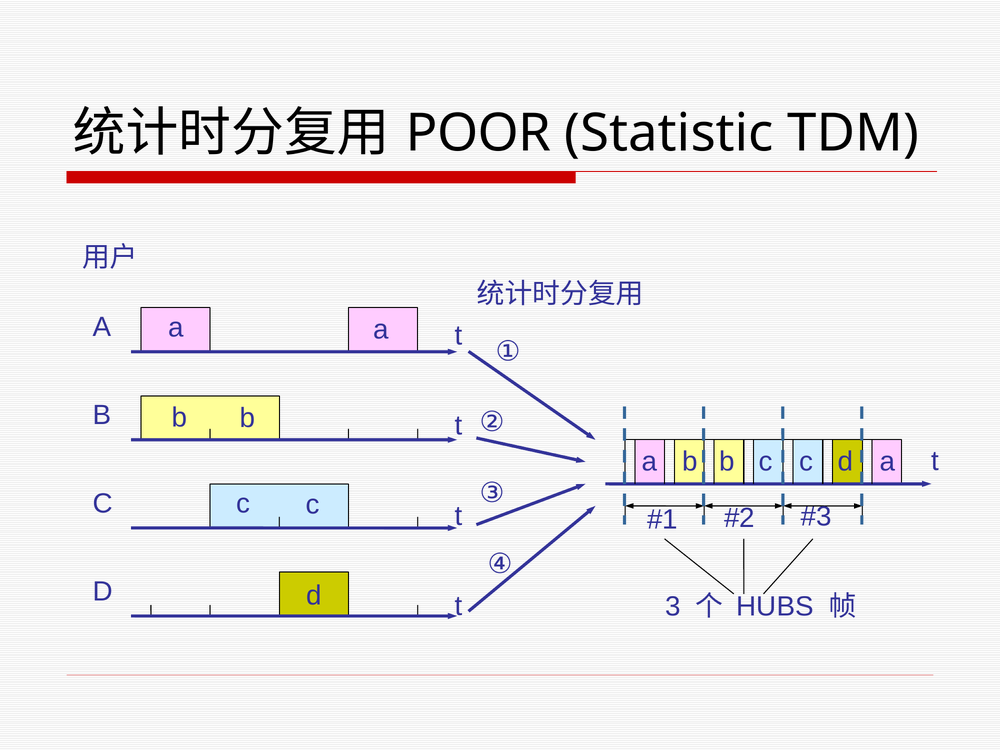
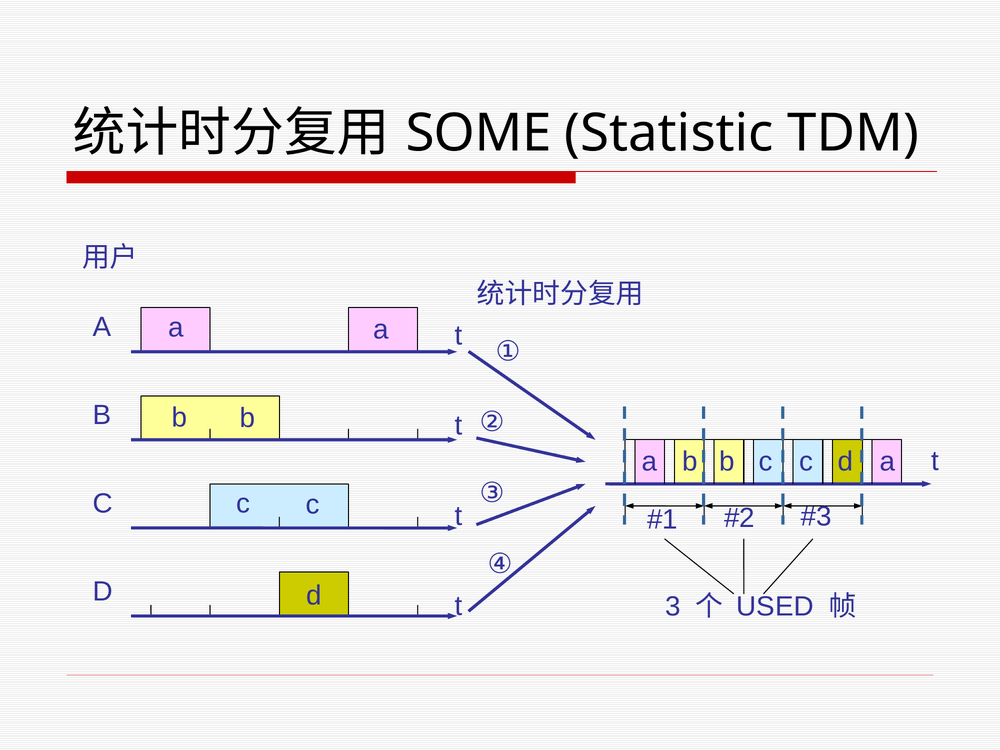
POOR: POOR -> SOME
HUBS: HUBS -> USED
